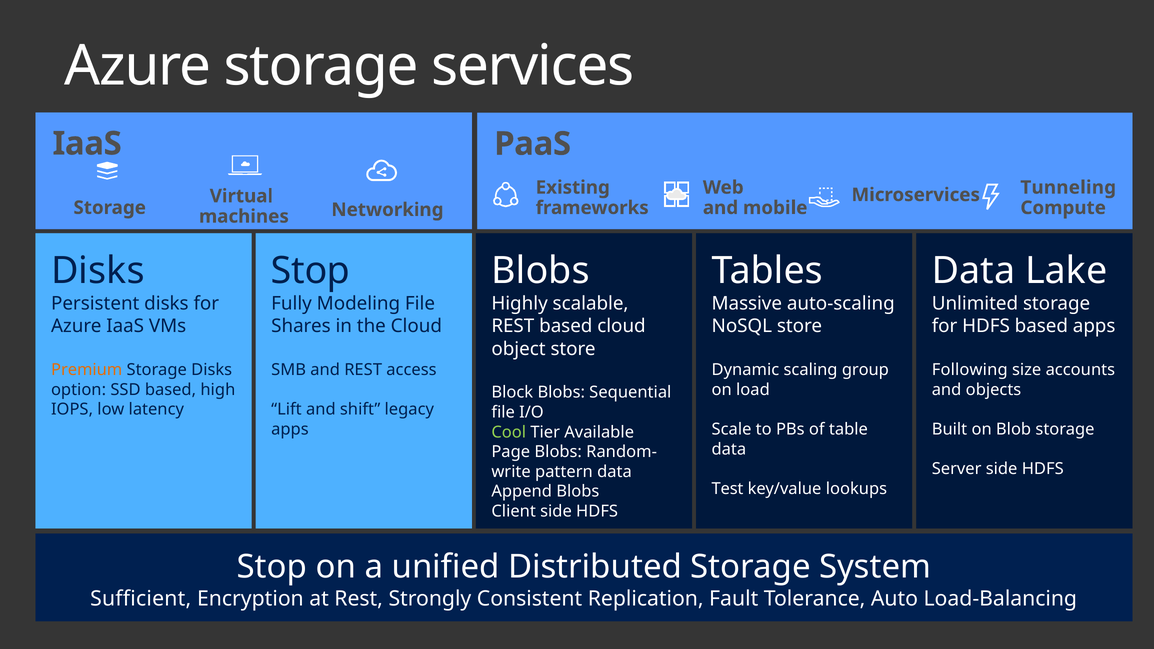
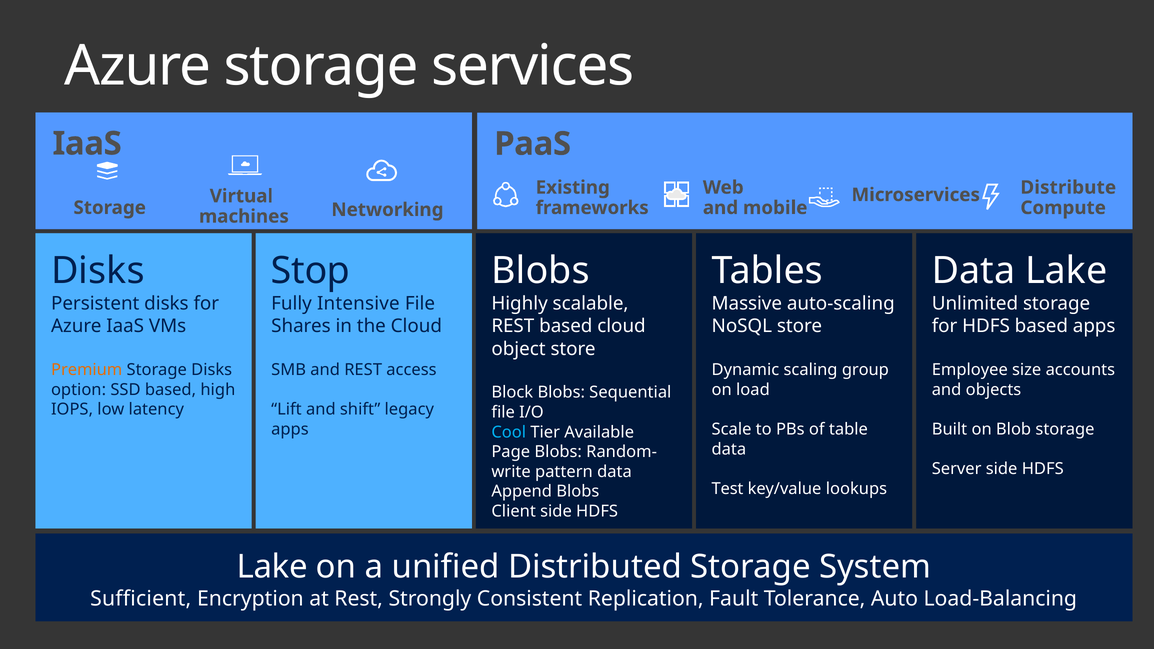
Tunneling: Tunneling -> Distribute
Modeling: Modeling -> Intensive
Following: Following -> Employee
Cool colour: light green -> light blue
Stop at (272, 567): Stop -> Lake
